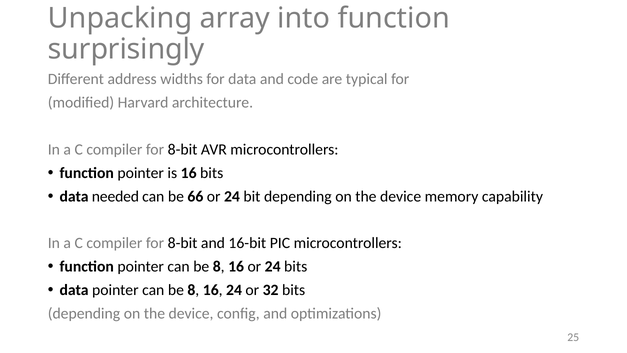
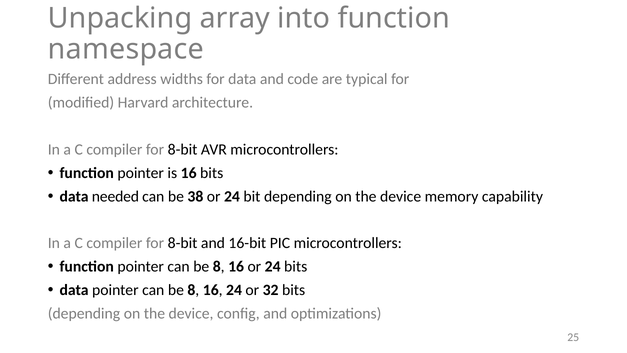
surprisingly: surprisingly -> namespace
66: 66 -> 38
